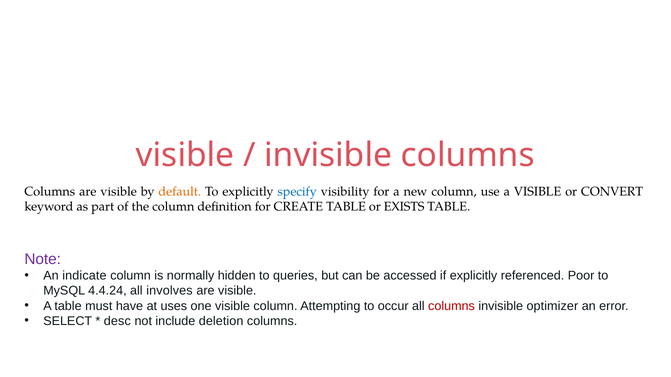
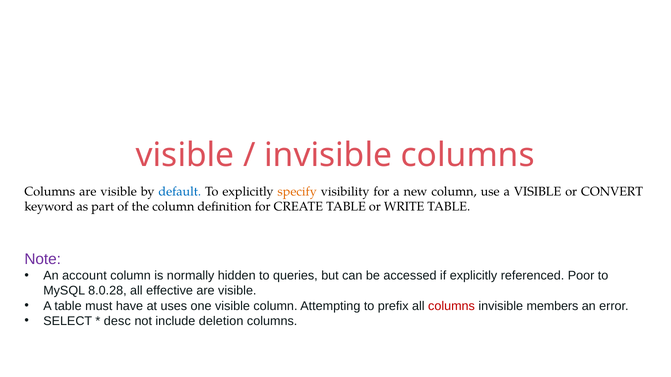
default colour: orange -> blue
specify colour: blue -> orange
EXISTS: EXISTS -> WRITE
indicate: indicate -> account
4.4.24: 4.4.24 -> 8.0.28
involves: involves -> effective
occur: occur -> prefix
optimizer: optimizer -> members
